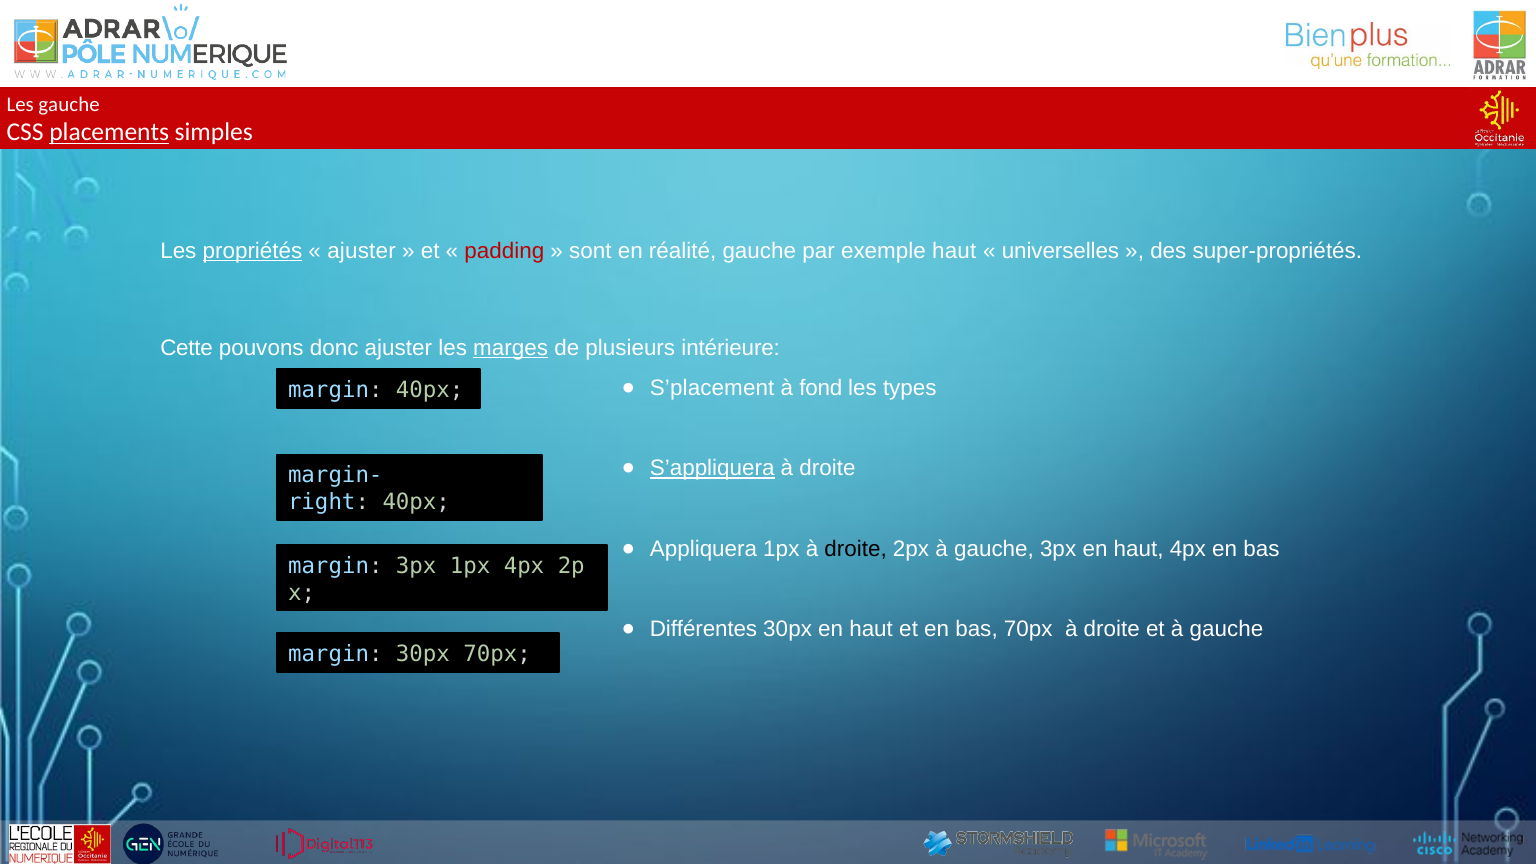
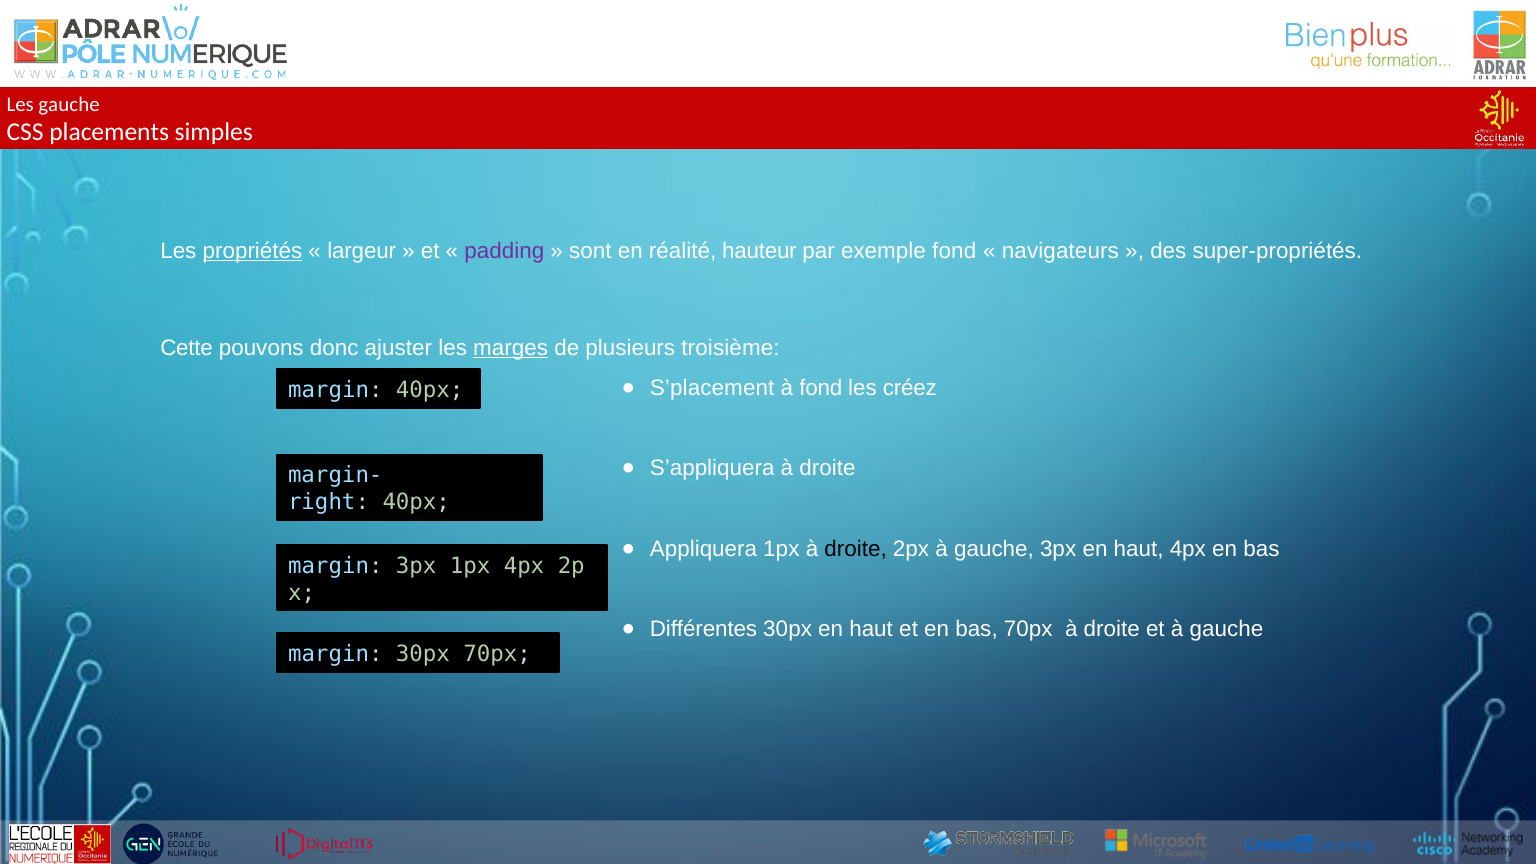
placements underline: present -> none
ajuster at (362, 251): ajuster -> largeur
padding colour: red -> purple
réalité gauche: gauche -> hauteur
exemple haut: haut -> fond
universelles: universelles -> navigateurs
intérieure: intérieure -> troisième
types: types -> créez
S’appliquera underline: present -> none
